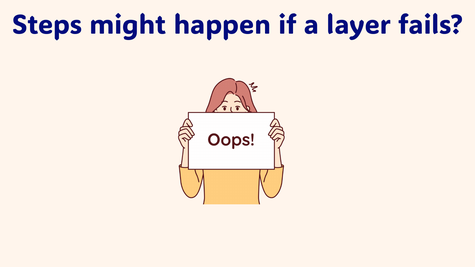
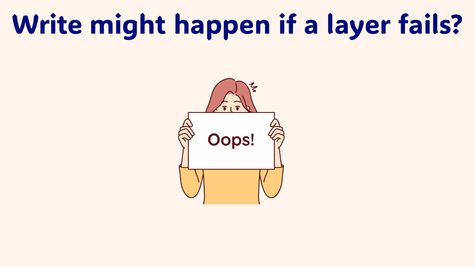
Steps: Steps -> Write
